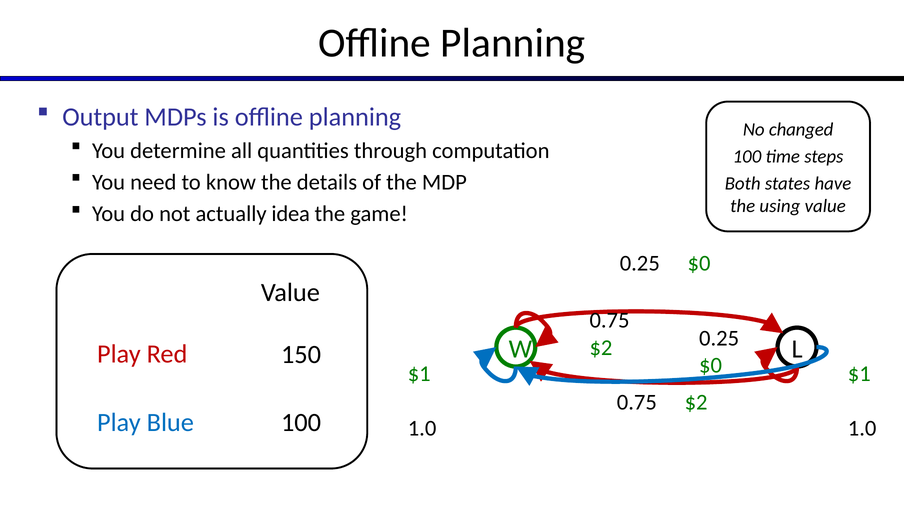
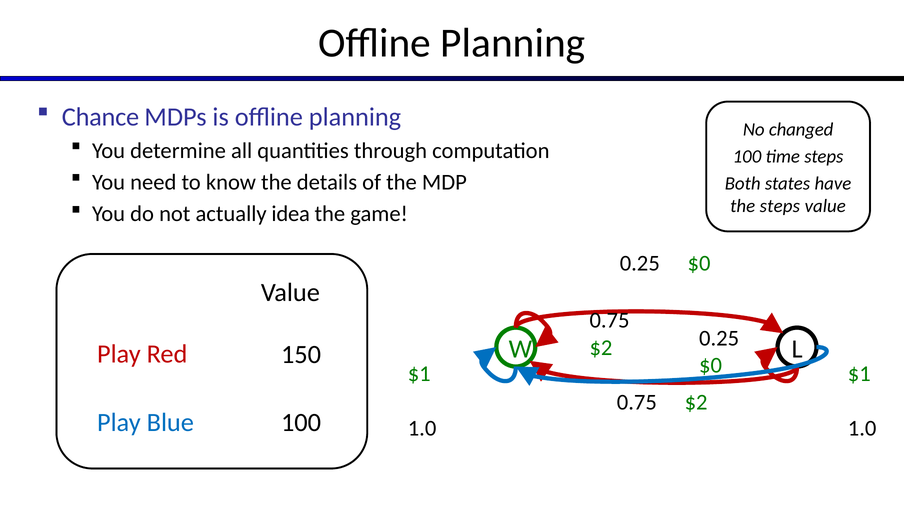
Output: Output -> Chance
the using: using -> steps
